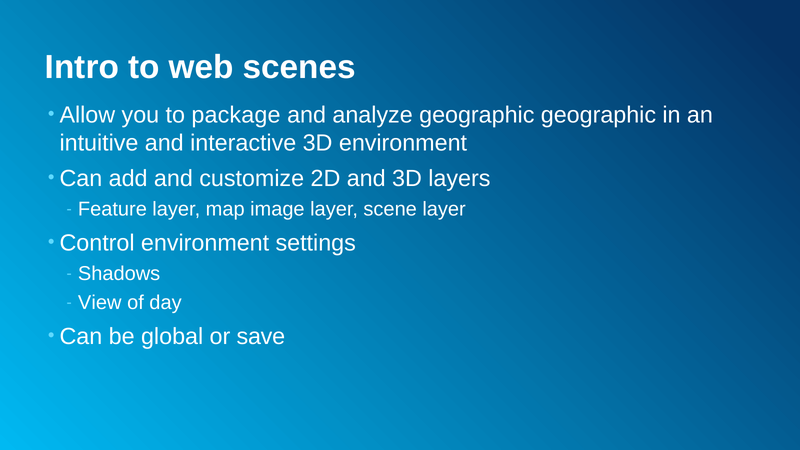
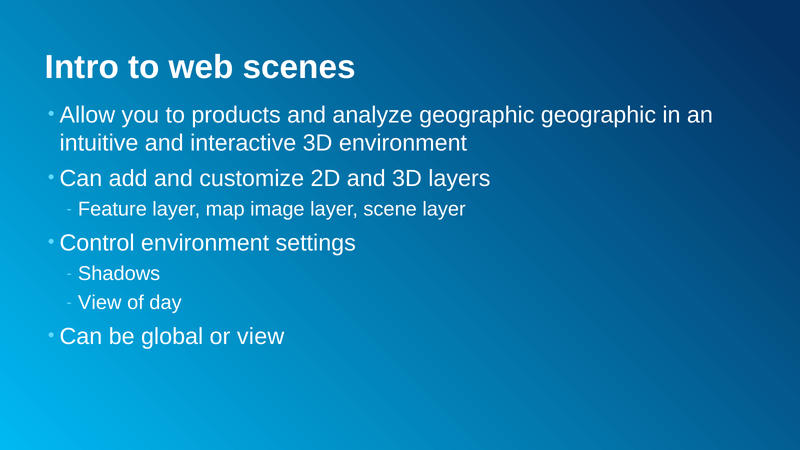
package: package -> products
or save: save -> view
